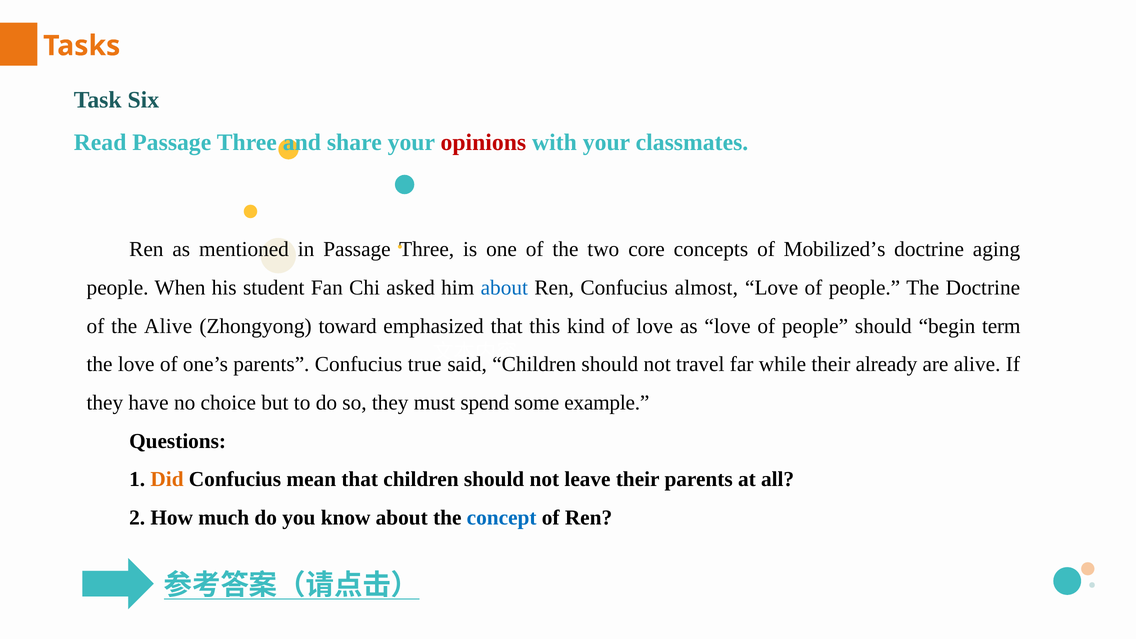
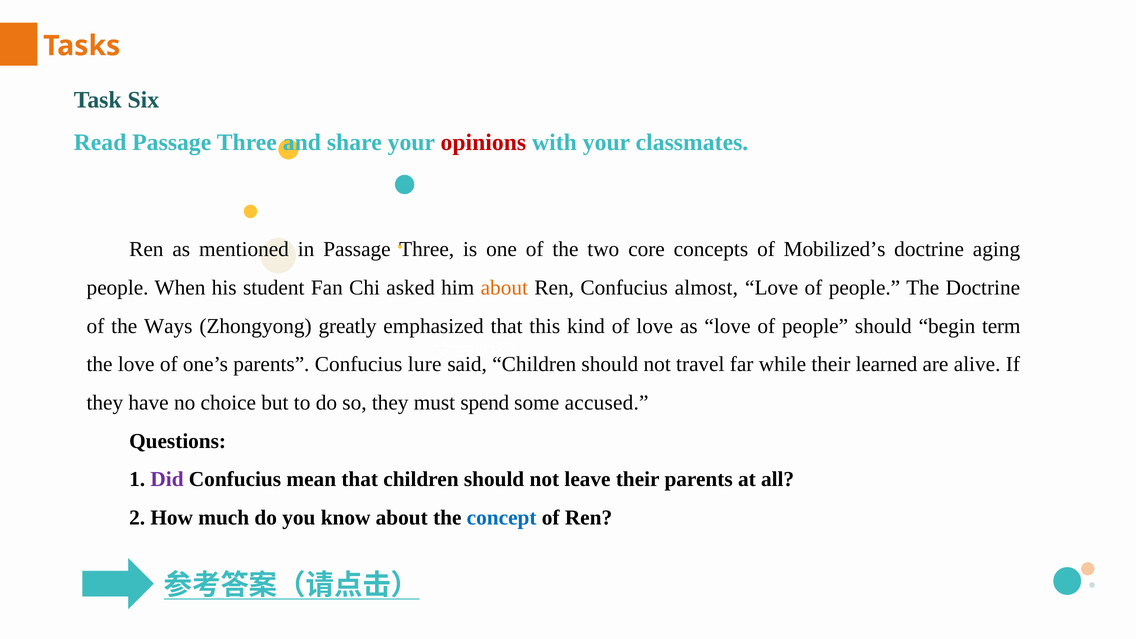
about at (504, 288) colour: blue -> orange
the Alive: Alive -> Ways
toward: toward -> greatly
true: true -> lure
already: already -> learned
example: example -> accused
Did colour: orange -> purple
